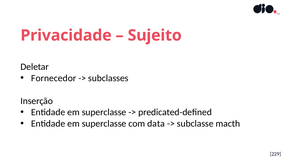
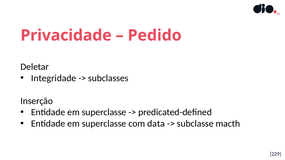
Sujeito: Sujeito -> Pedido
Fornecedor: Fornecedor -> Integridade
